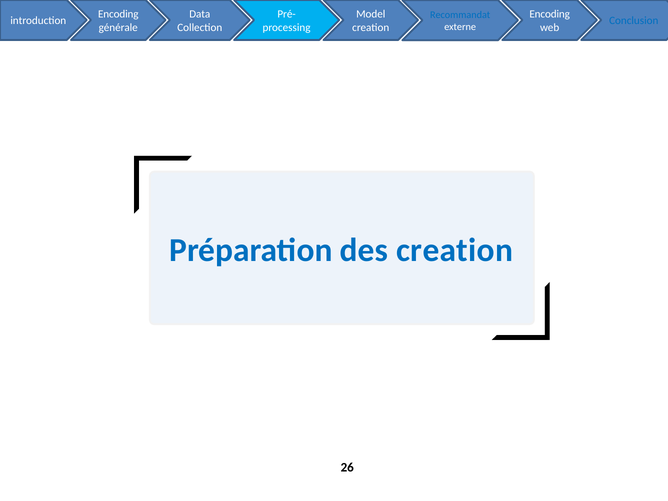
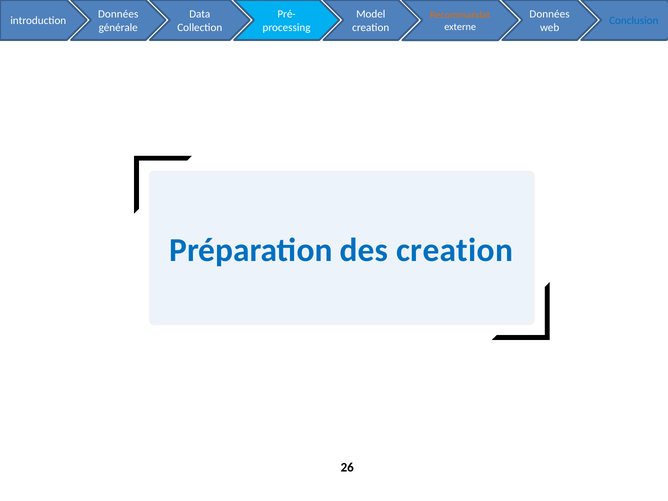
Encoding at (118, 14): Encoding -> Données
Encoding at (550, 14): Encoding -> Données
Recommandat colour: blue -> orange
